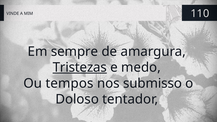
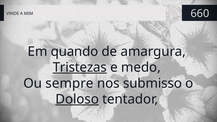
110: 110 -> 660
sempre: sempre -> quando
tempos: tempos -> sempre
Doloso underline: none -> present
